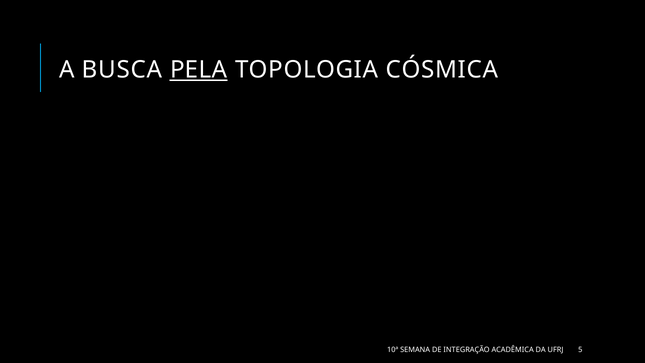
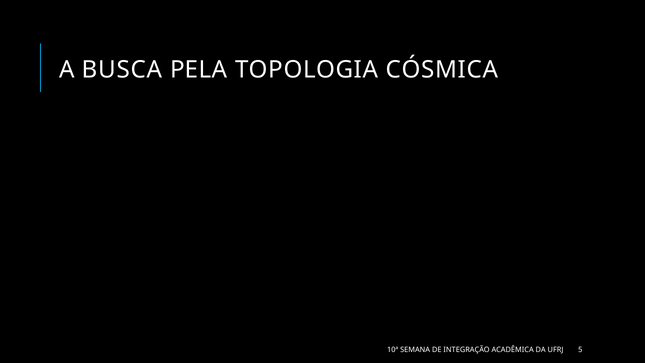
PELA underline: present -> none
